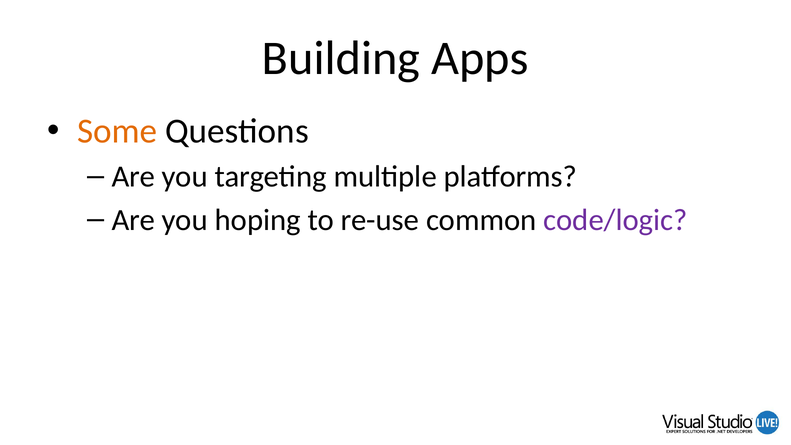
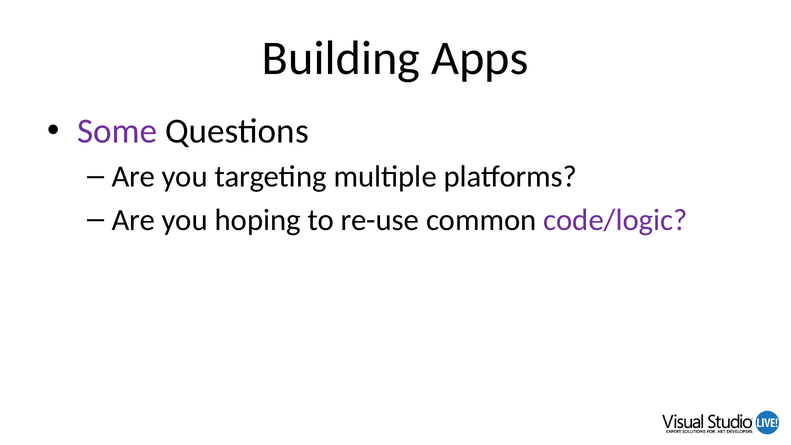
Some colour: orange -> purple
